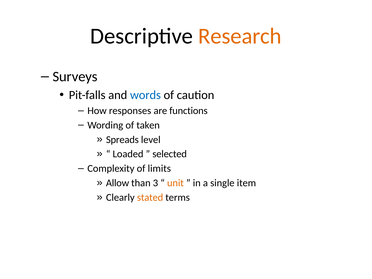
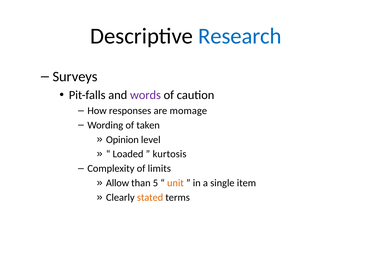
Research colour: orange -> blue
words colour: blue -> purple
functions: functions -> momage
Spreads: Spreads -> Opinion
selected: selected -> kurtosis
3: 3 -> 5
